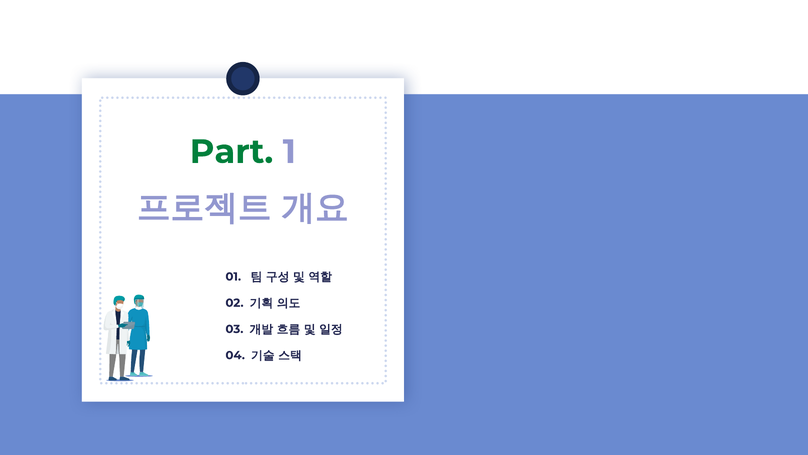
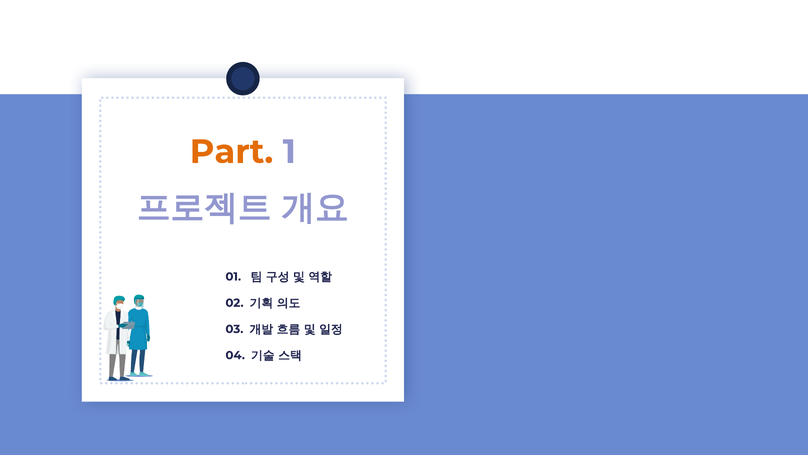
Part colour: green -> orange
